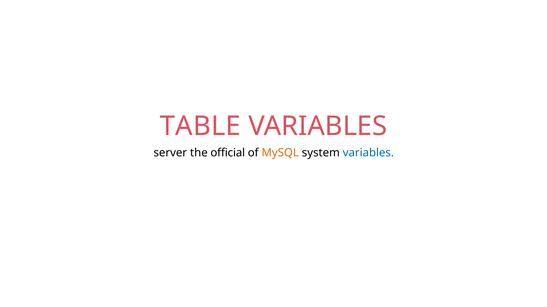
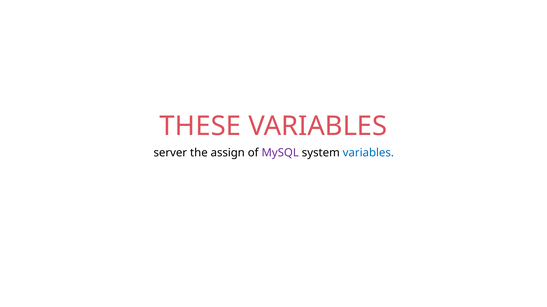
TABLE: TABLE -> THESE
official: official -> assign
MySQL colour: orange -> purple
